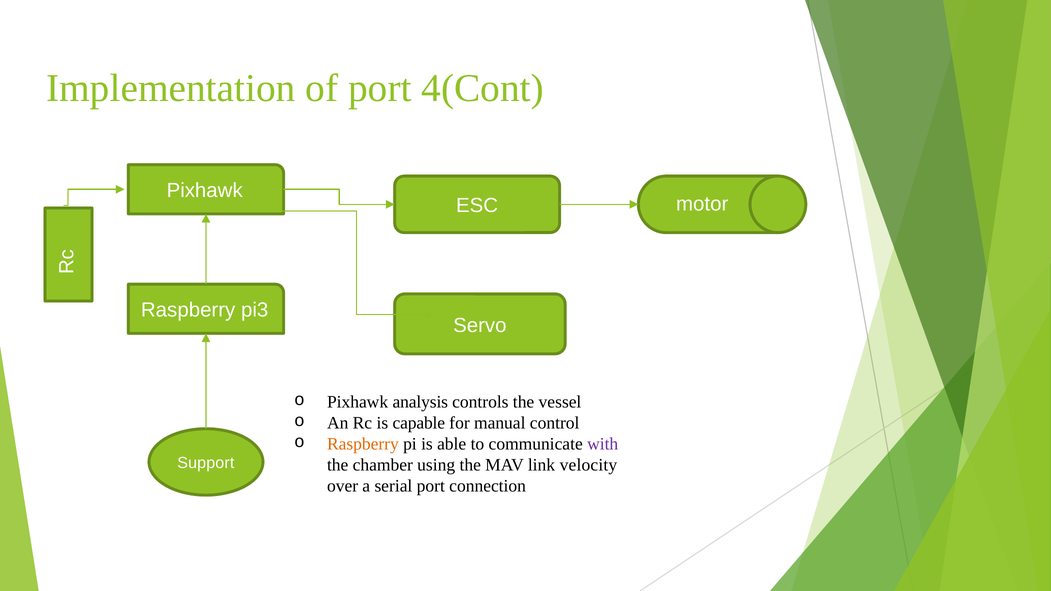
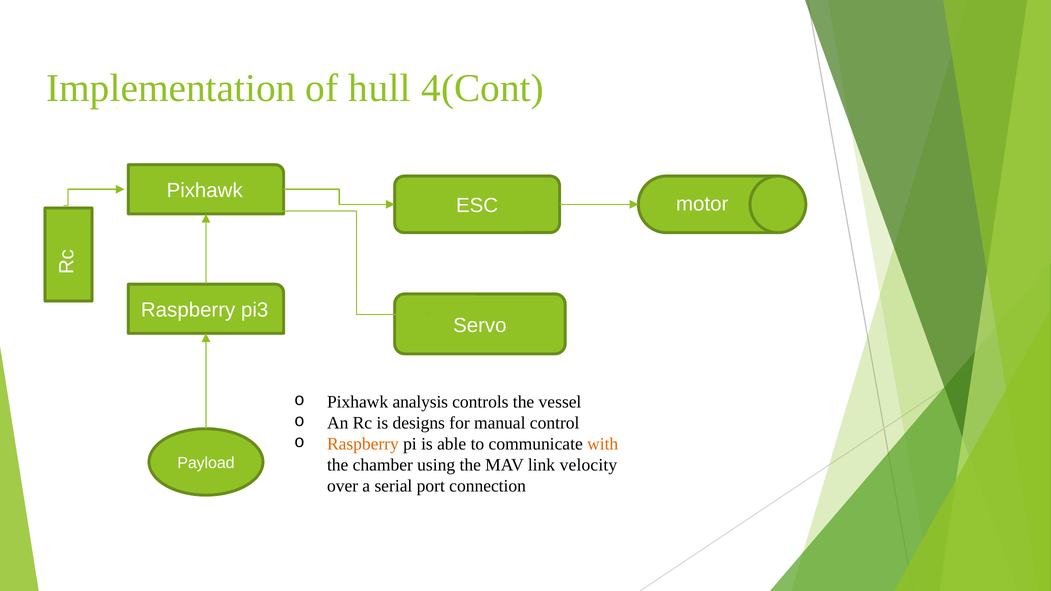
of port: port -> hull
capable: capable -> designs
with colour: purple -> orange
Support: Support -> Payload
